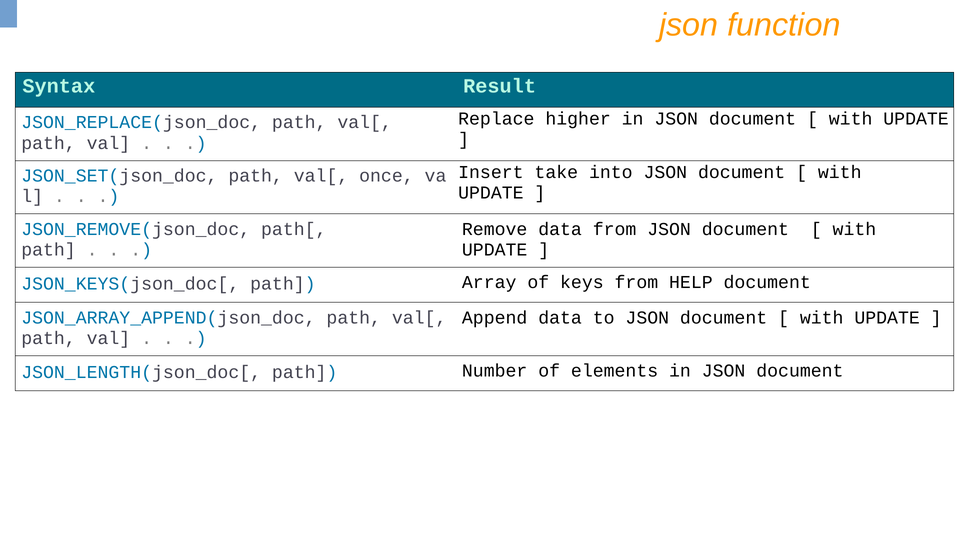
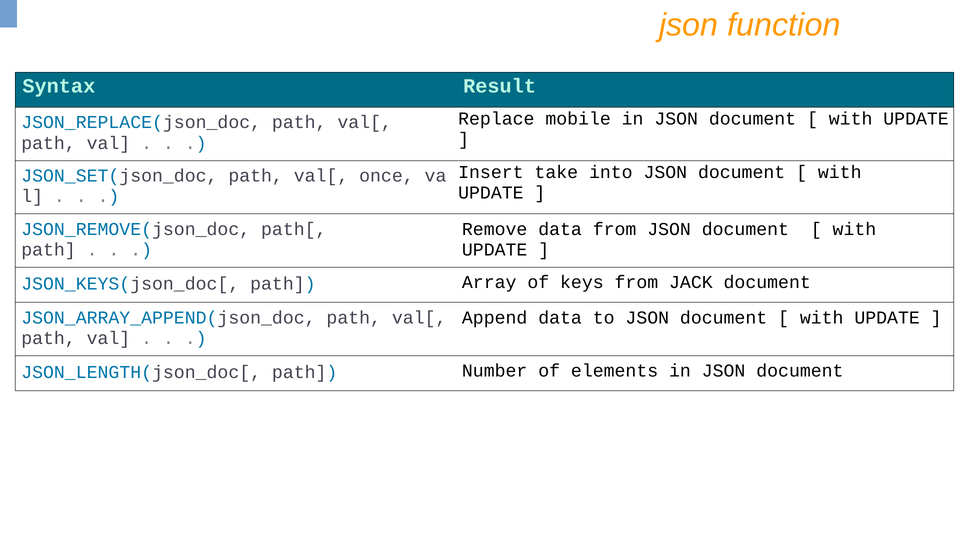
higher: higher -> mobile
HELP: HELP -> JACK
